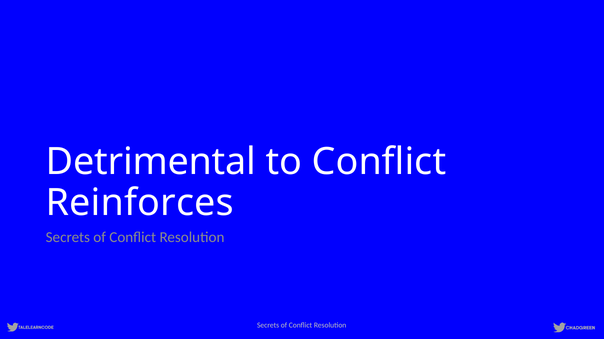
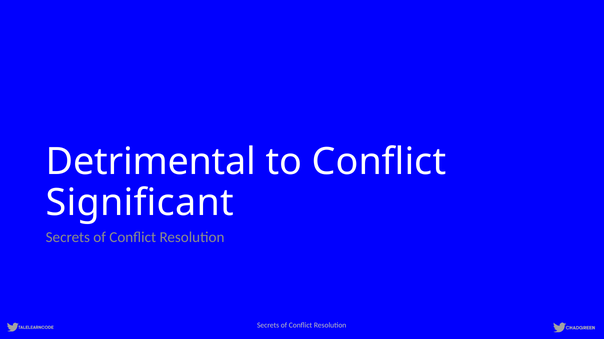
Reinforces: Reinforces -> Significant
